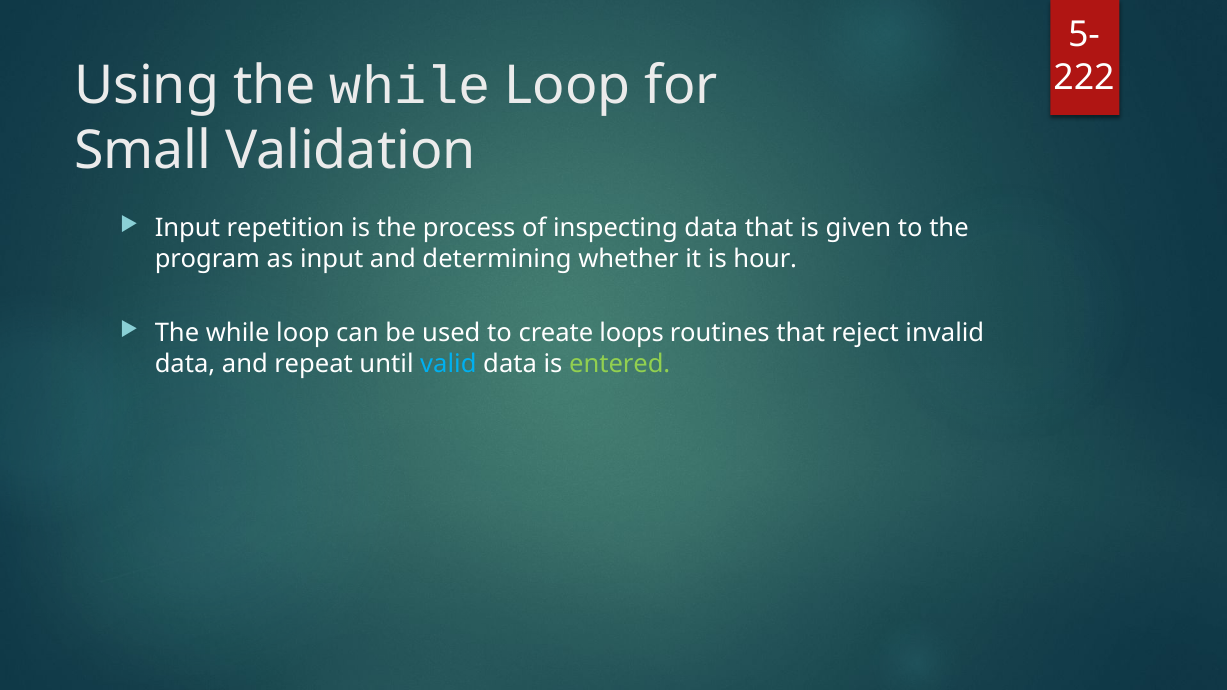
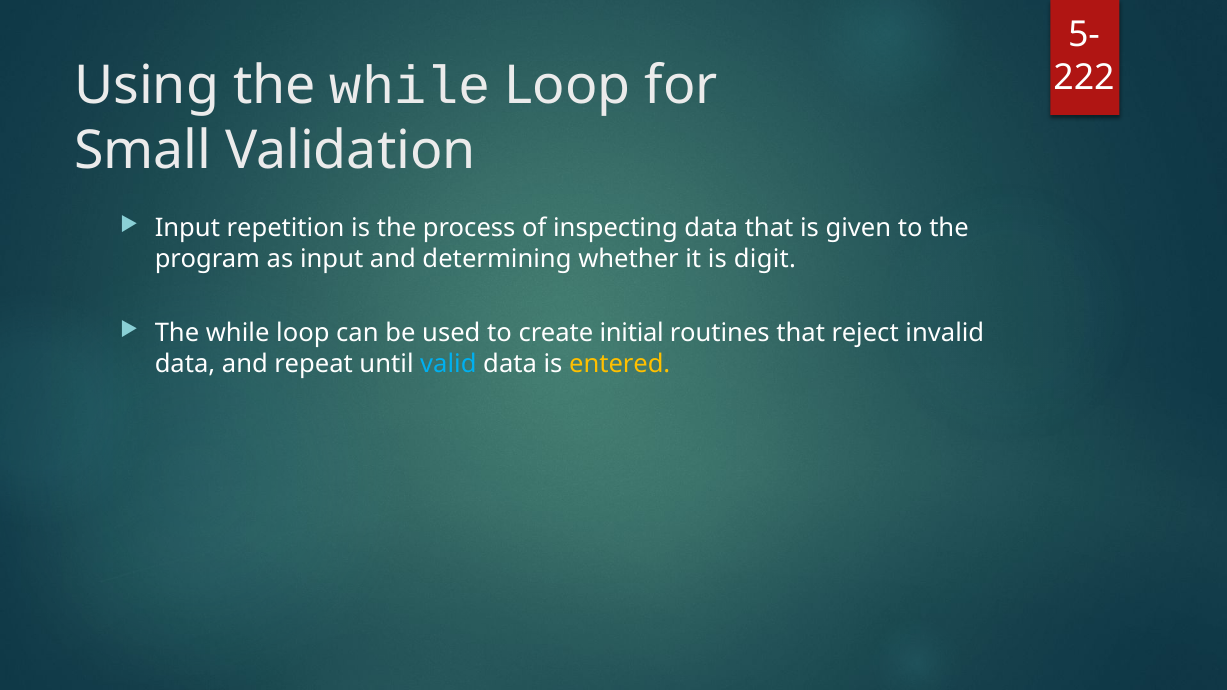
hour: hour -> digit
loops: loops -> initial
entered colour: light green -> yellow
